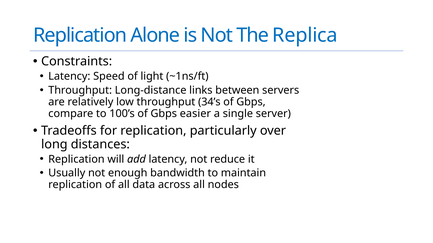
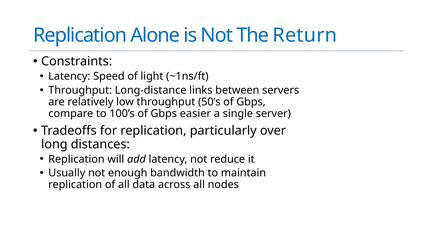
Replica: Replica -> Return
34’s: 34’s -> 50’s
